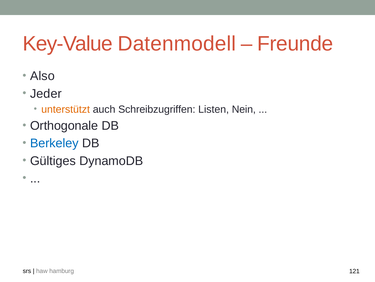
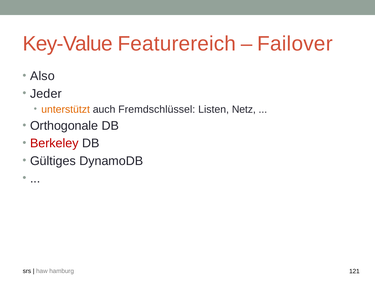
Datenmodell: Datenmodell -> Featurereich
Freunde: Freunde -> Failover
Schreibzugriffen: Schreibzugriffen -> Fremdschlüssel
Nein: Nein -> Netz
Berkeley colour: blue -> red
